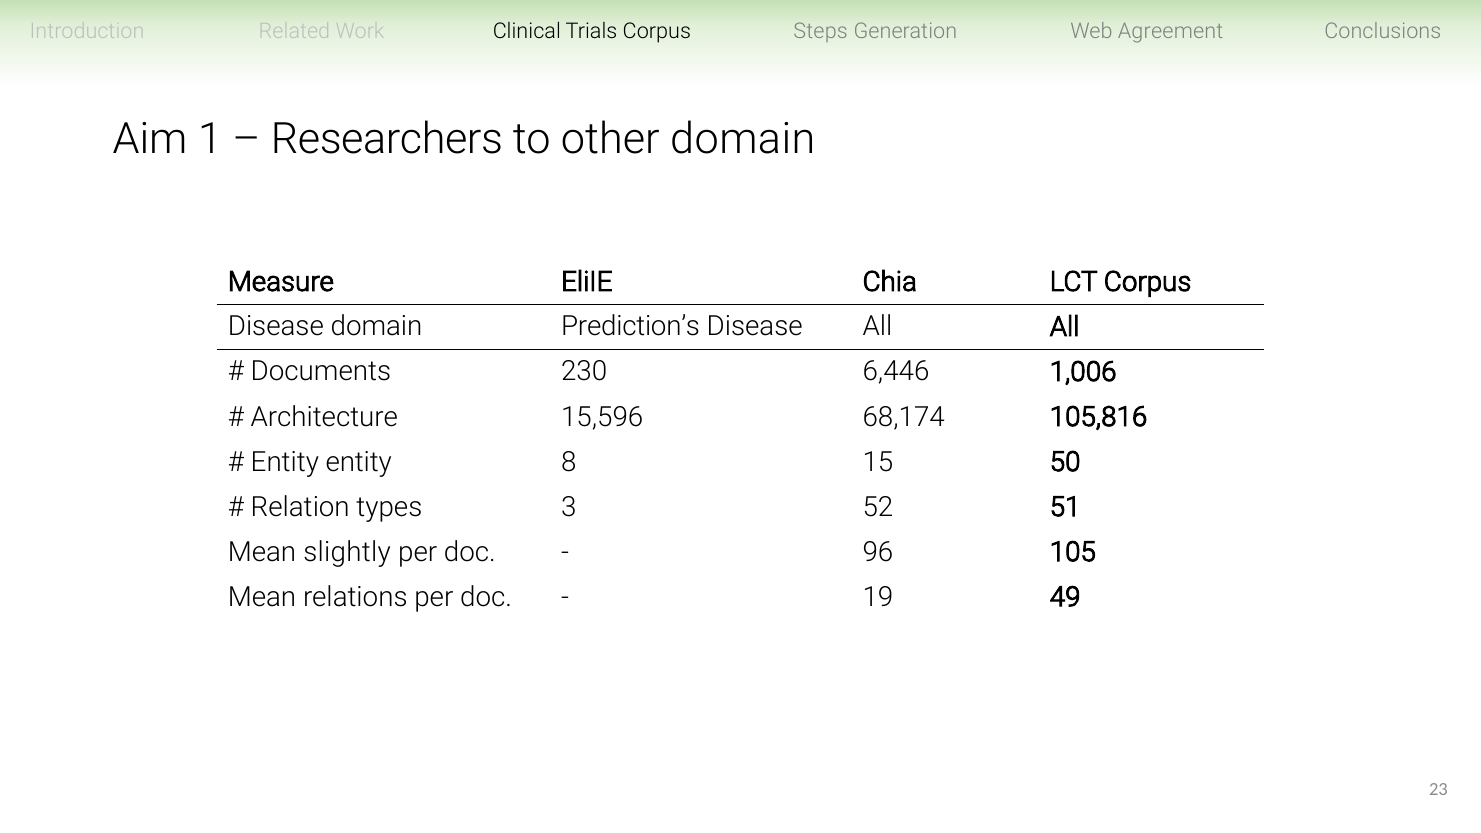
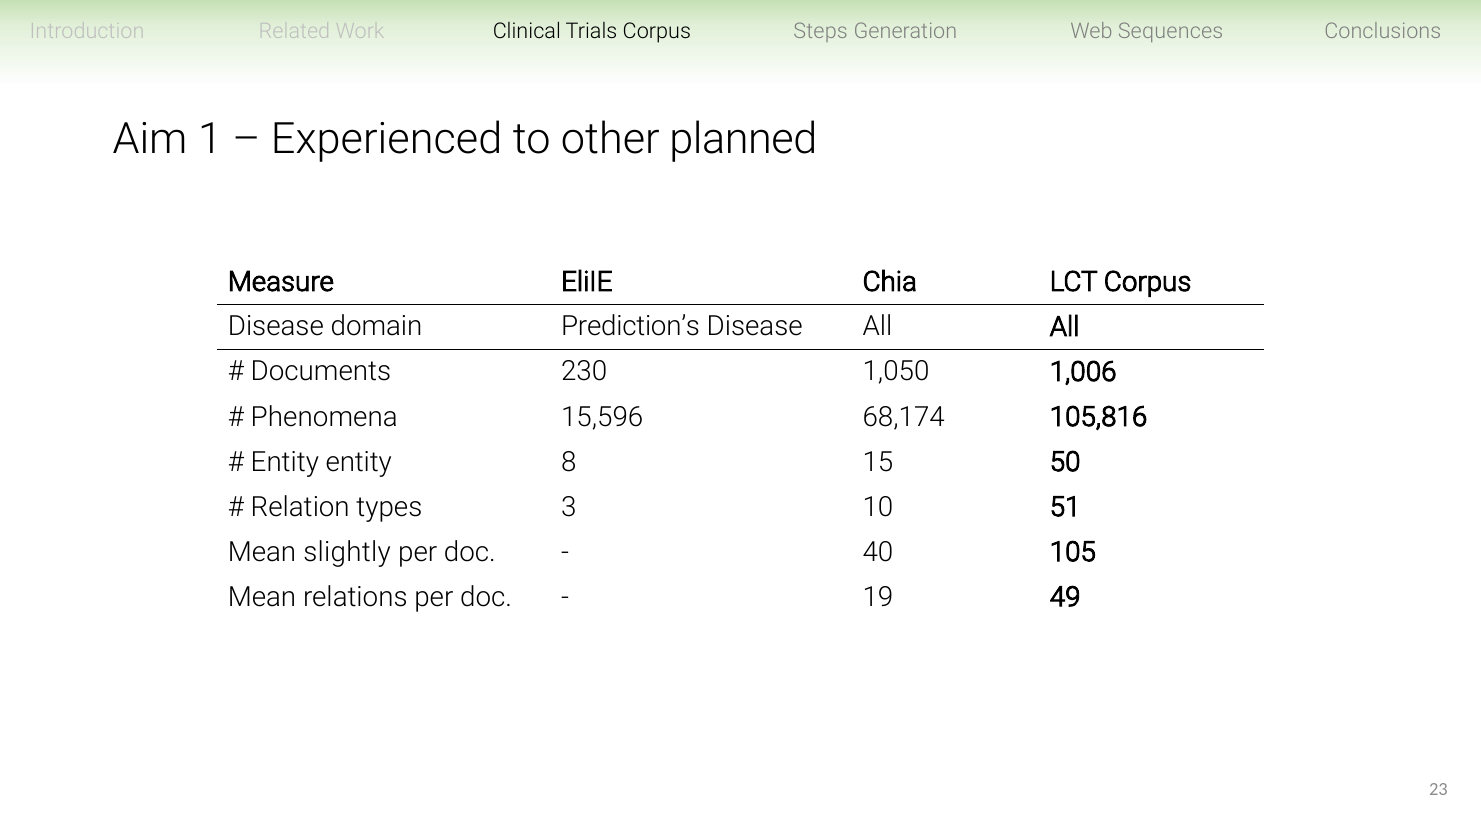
Agreement: Agreement -> Sequences
Researchers: Researchers -> Experienced
other domain: domain -> planned
6,446: 6,446 -> 1,050
Architecture: Architecture -> Phenomena
52: 52 -> 10
96: 96 -> 40
